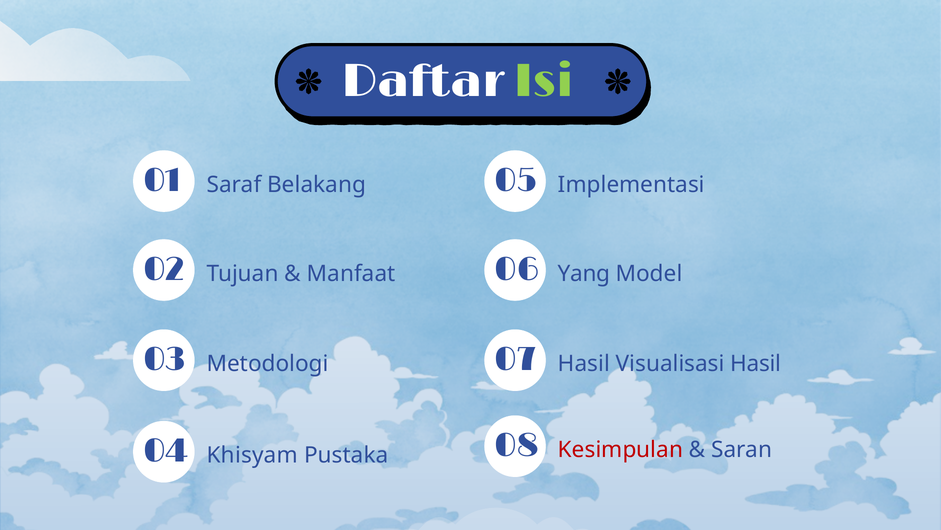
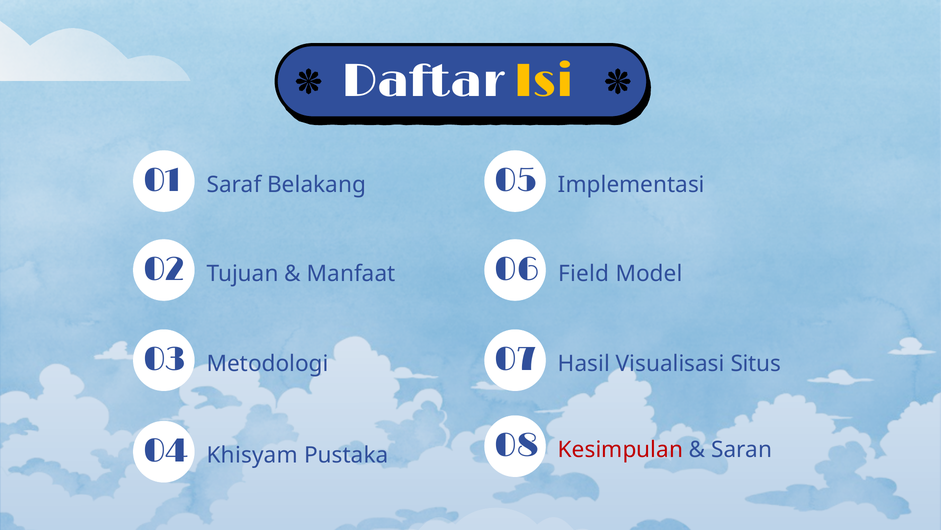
Isi colour: light green -> yellow
Yang: Yang -> Field
Visualisasi Hasil: Hasil -> Situs
